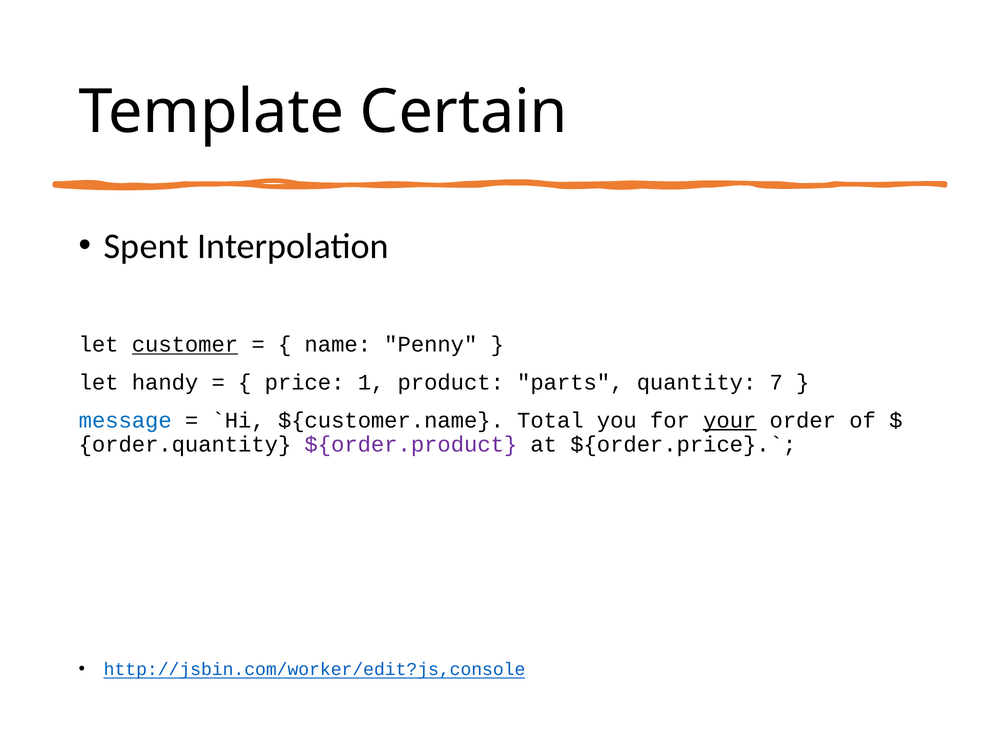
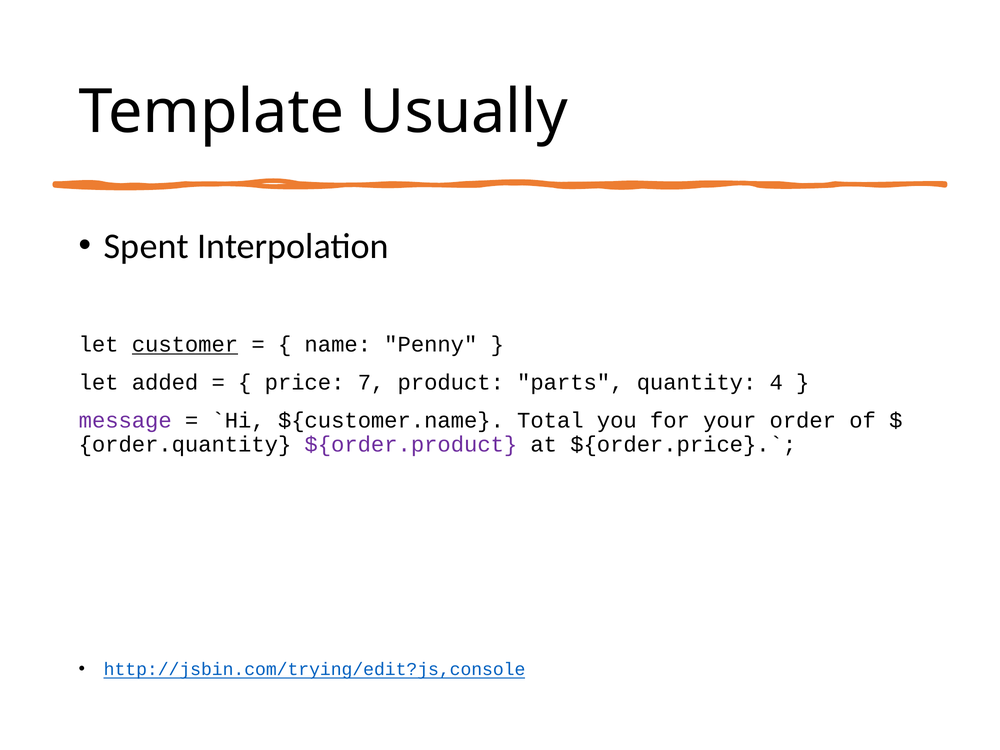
Certain: Certain -> Usually
handy: handy -> added
1: 1 -> 7
7: 7 -> 4
message colour: blue -> purple
your underline: present -> none
http://jsbin.com/worker/edit?js,console: http://jsbin.com/worker/edit?js,console -> http://jsbin.com/trying/edit?js,console
